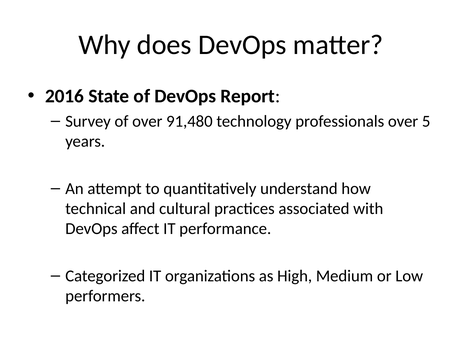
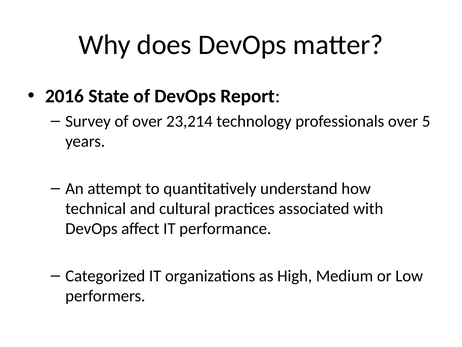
91,480: 91,480 -> 23,214
